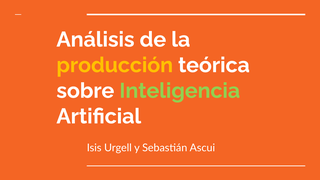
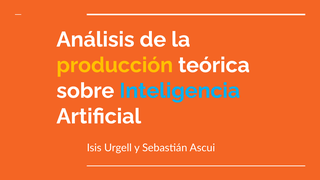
Inteligencia colour: light green -> light blue
